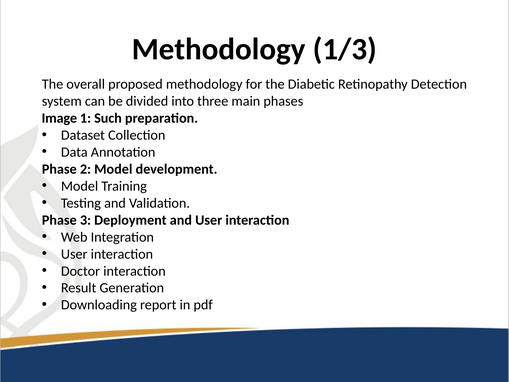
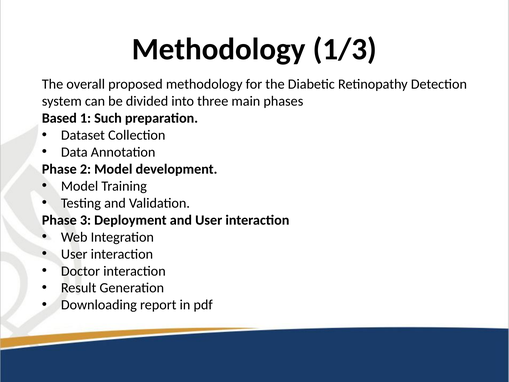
Image: Image -> Based
